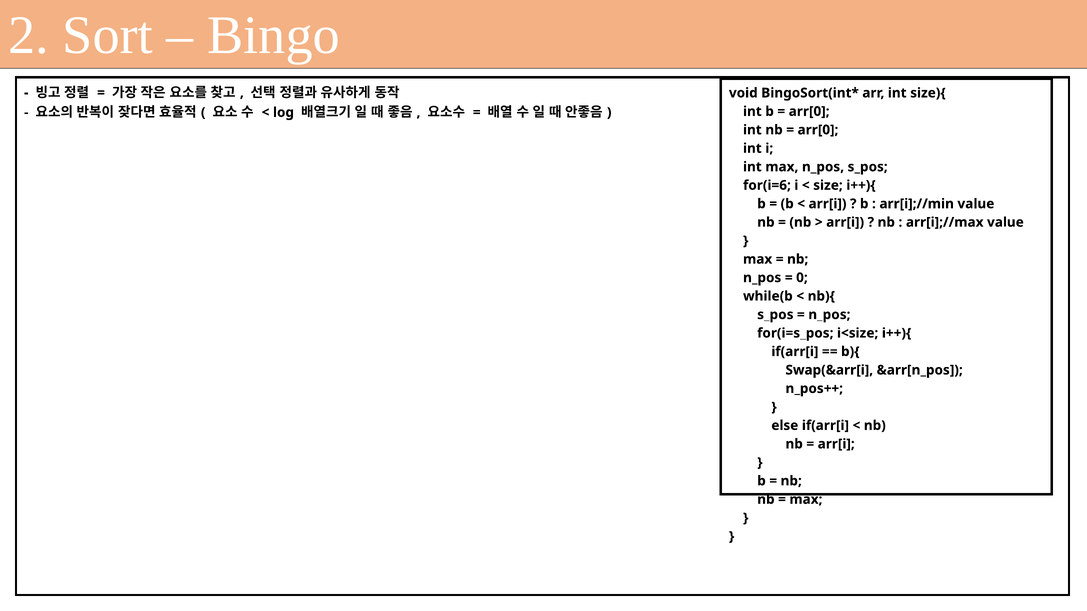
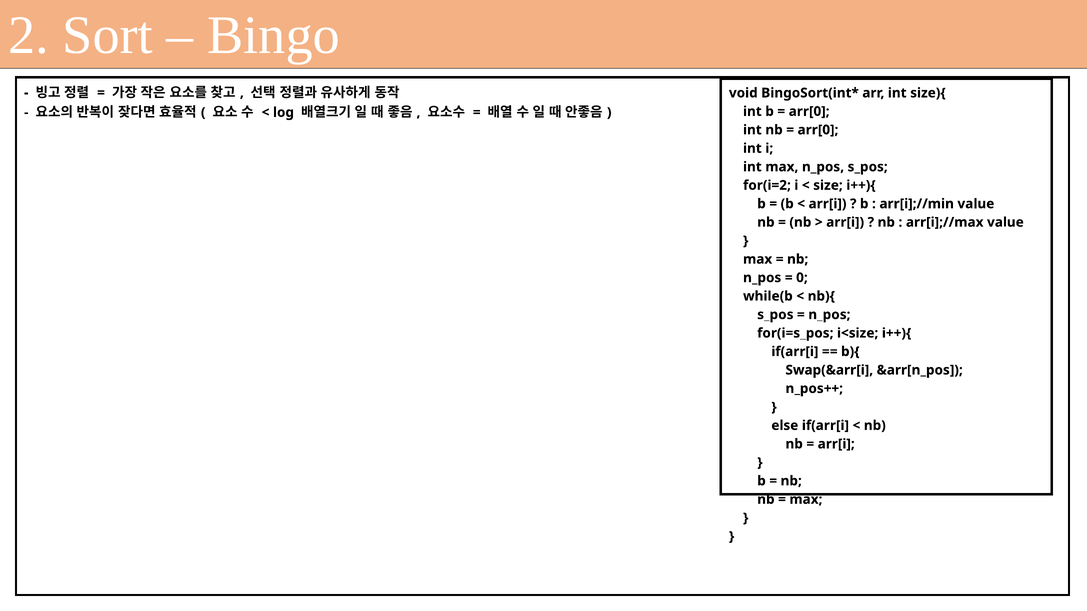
for(i=6: for(i=6 -> for(i=2
